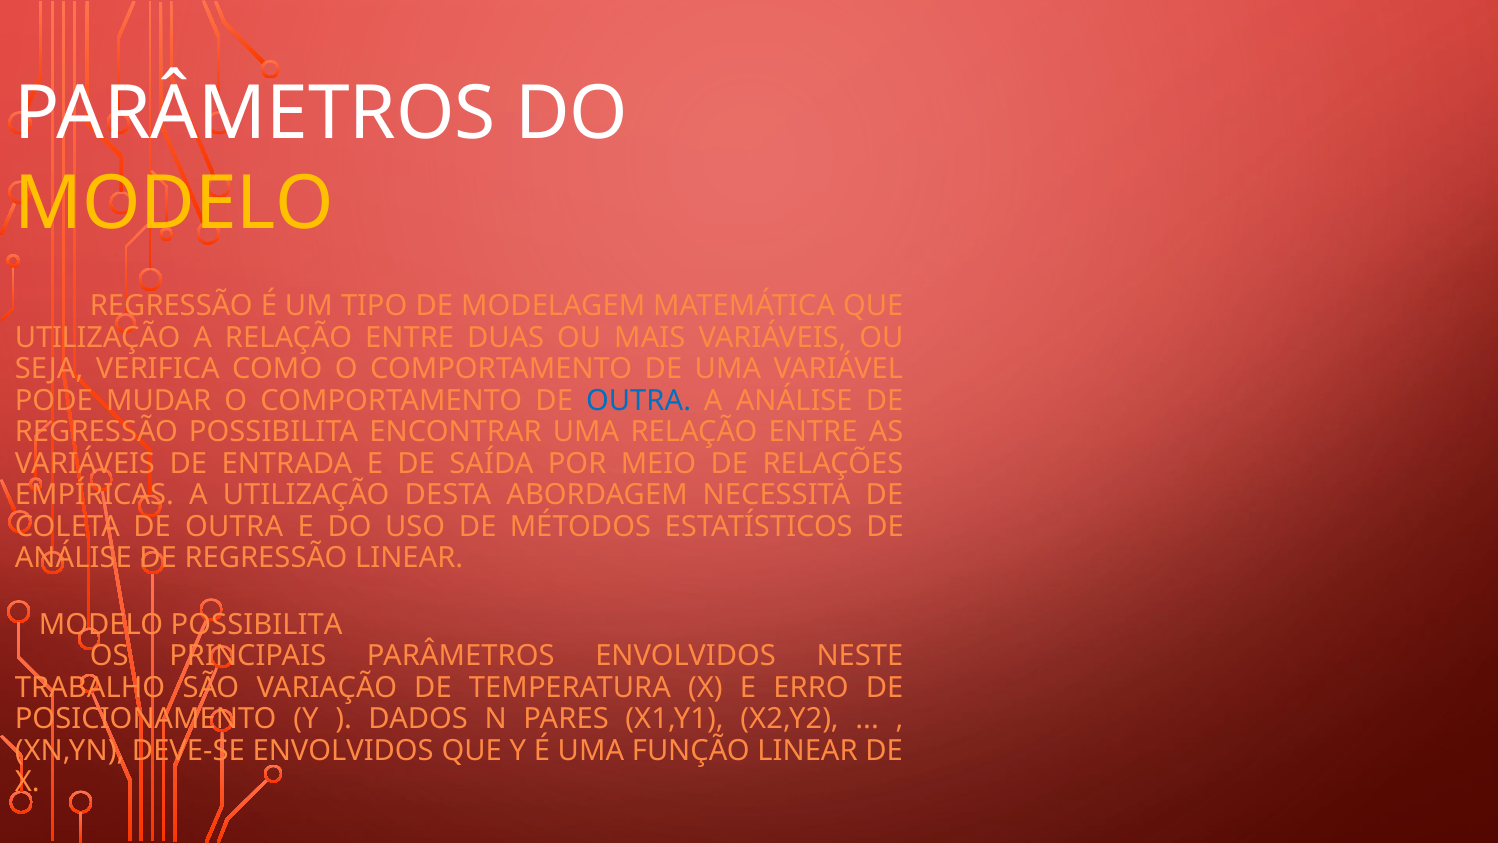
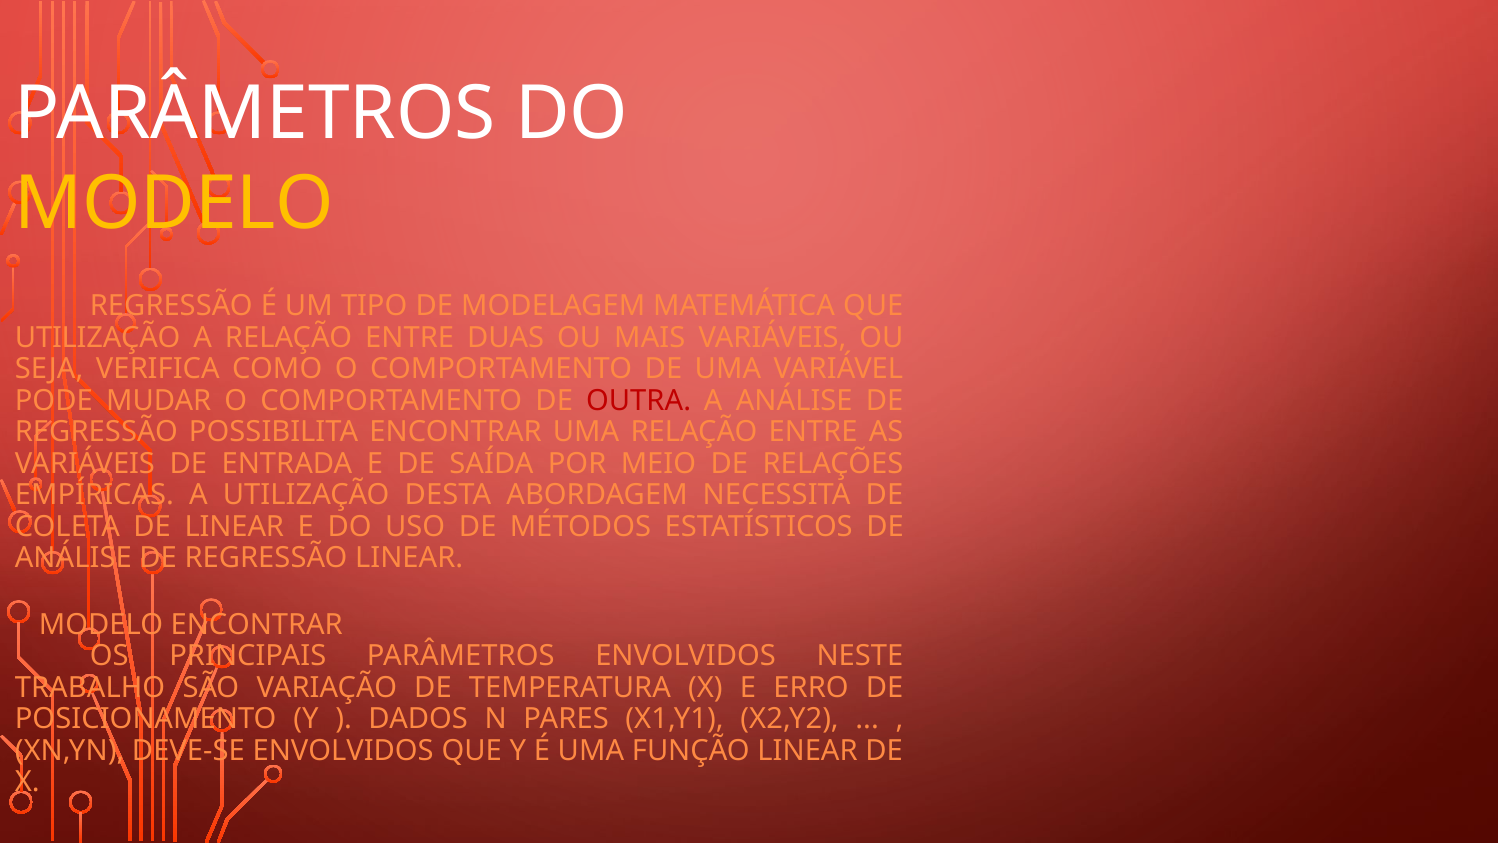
OUTRA at (639, 400) colour: blue -> red
COLETA DE OUTRA: OUTRA -> LINEAR
MODELO POSSIBILITA: POSSIBILITA -> ENCONTRAR
